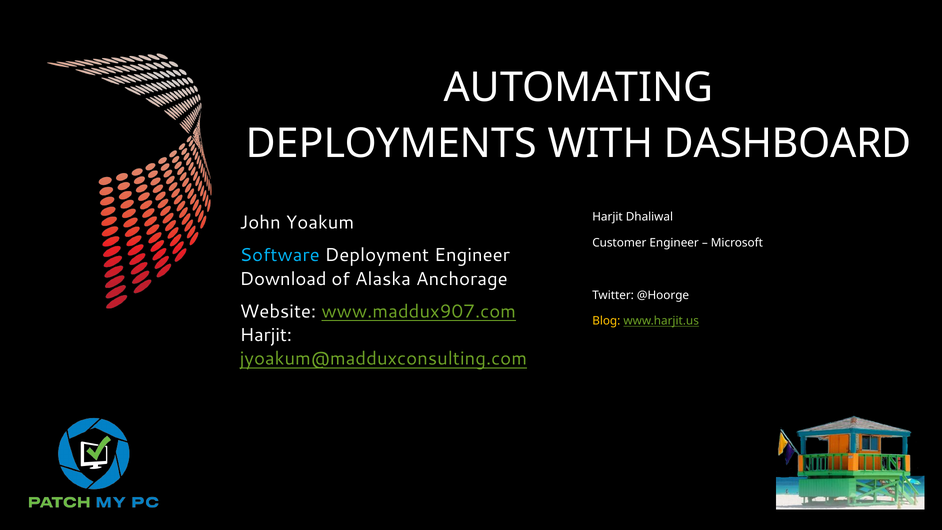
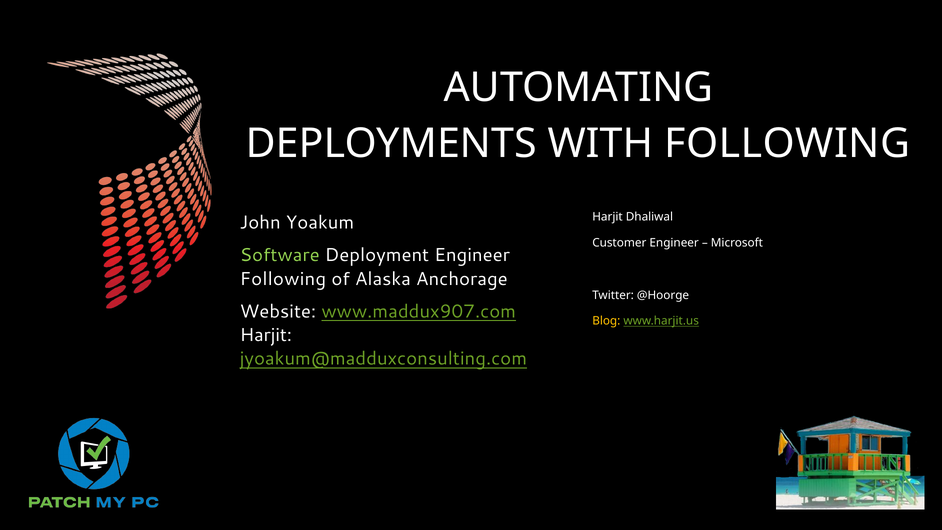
WITH DASHBOARD: DASHBOARD -> FOLLOWING
Software colour: light blue -> light green
Download at (283, 279): Download -> Following
